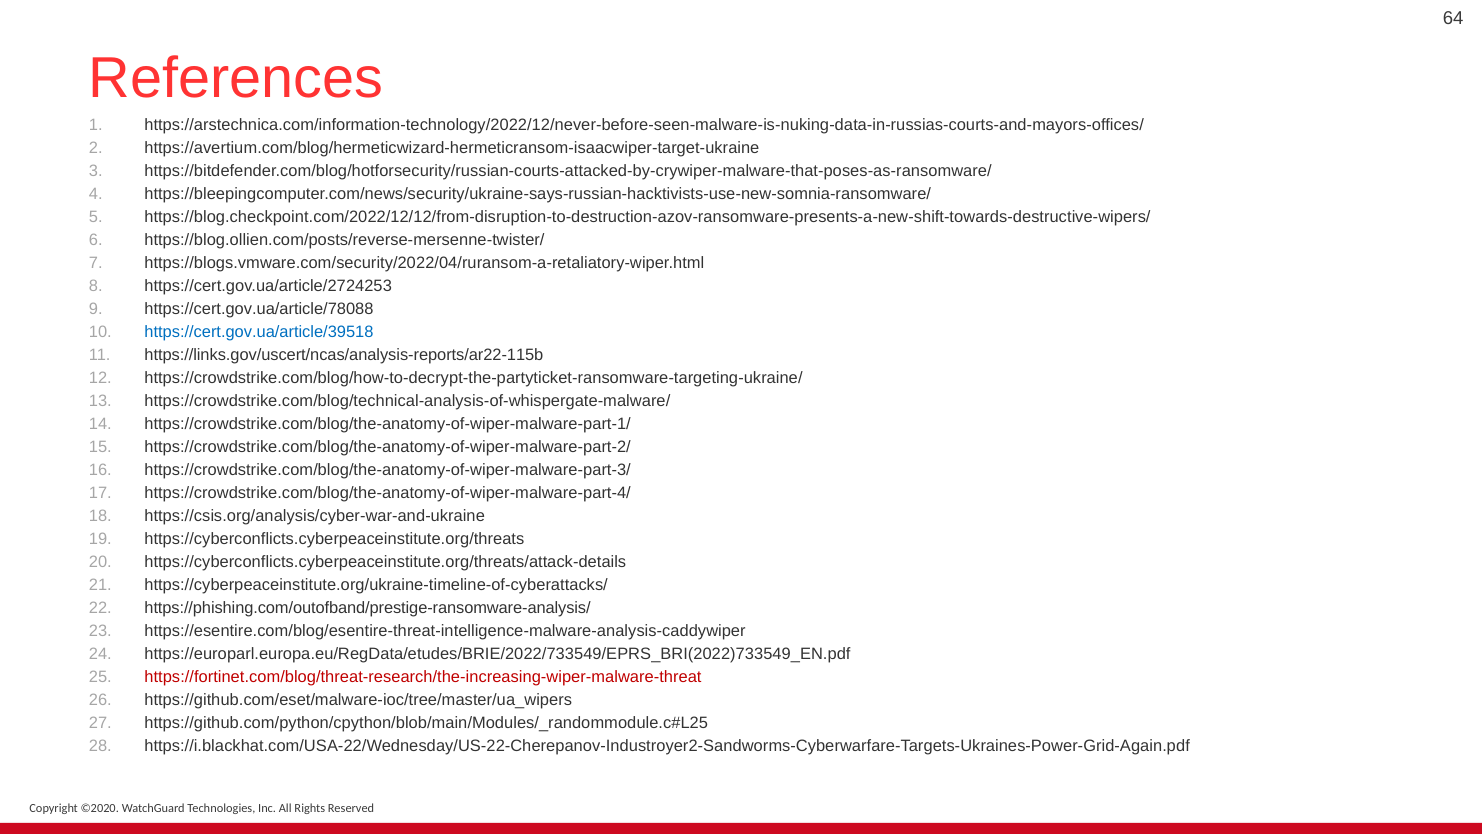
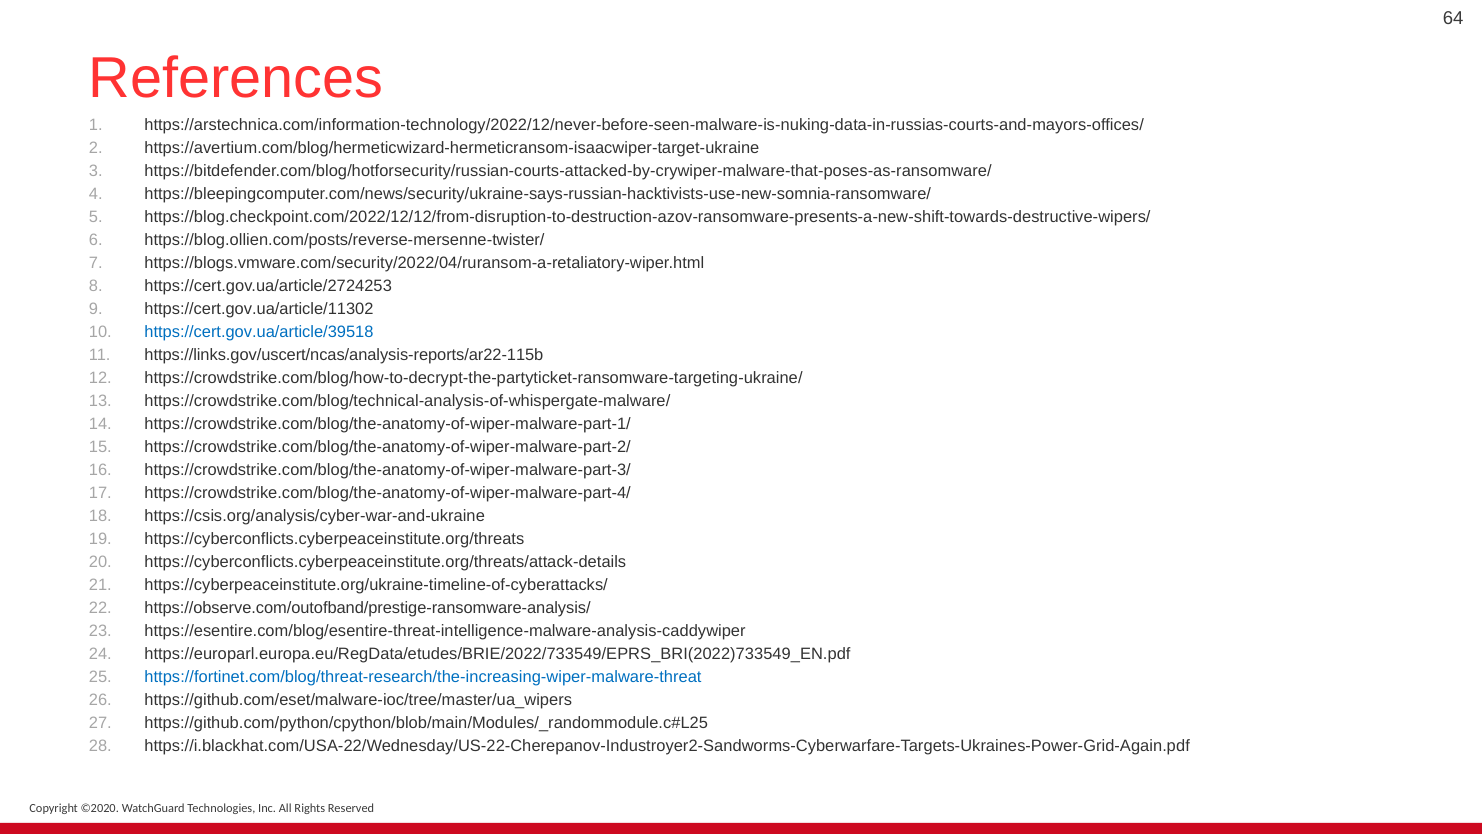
https://cert.gov.ua/article/78088: https://cert.gov.ua/article/78088 -> https://cert.gov.ua/article/11302
https://phishing.com/outofband/prestige-ransomware-analysis/: https://phishing.com/outofband/prestige-ransomware-analysis/ -> https://observe.com/outofband/prestige-ransomware-analysis/
https://fortinet.com/blog/threat-research/the-increasing-wiper-malware-threat colour: red -> blue
